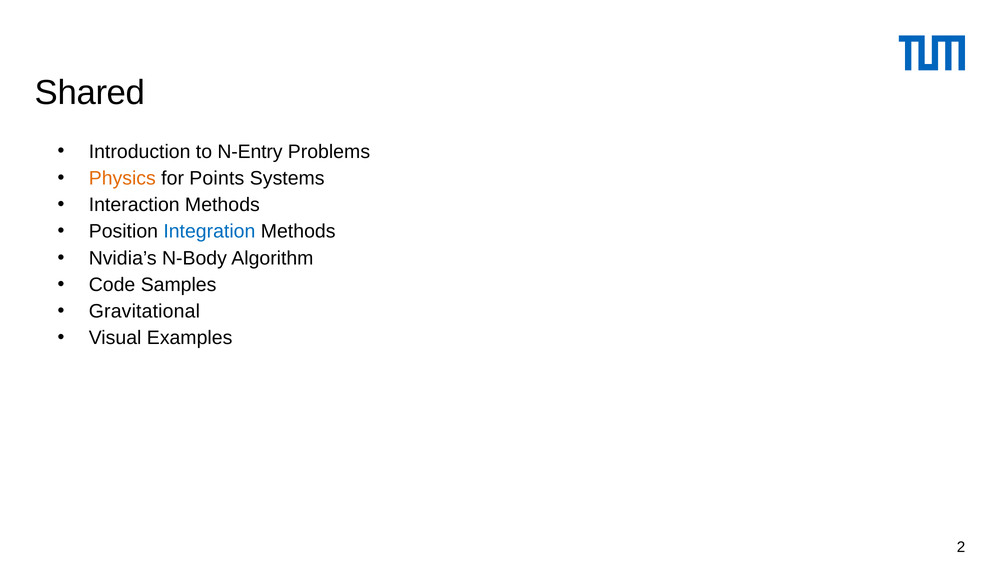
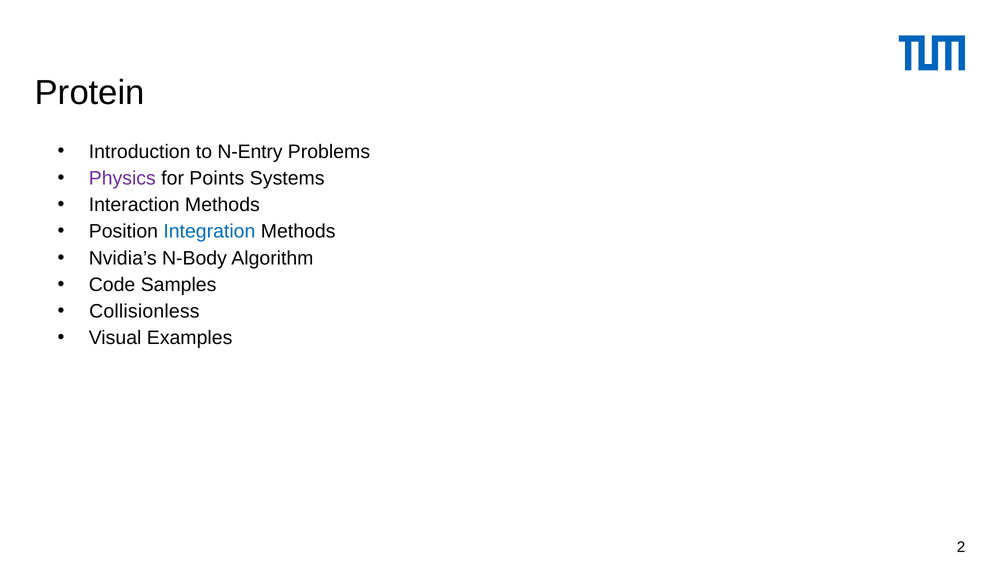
Shared: Shared -> Protein
Physics colour: orange -> purple
Gravitational: Gravitational -> Collisionless
